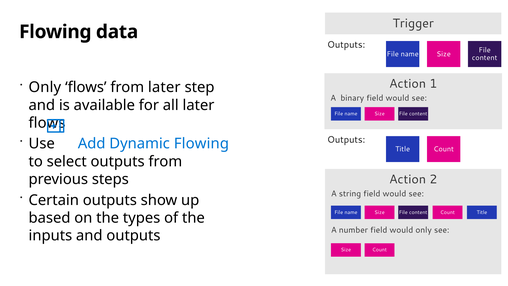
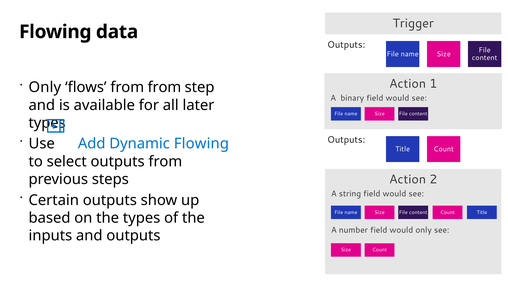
from later: later -> from
flows at (47, 123): flows -> types
